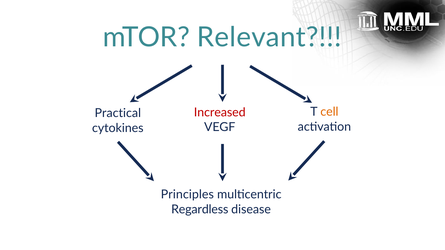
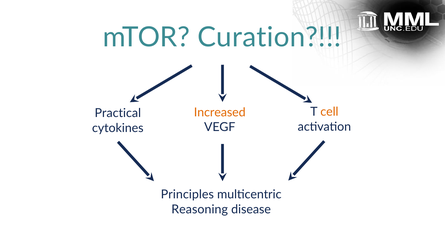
Relevant: Relevant -> Curation
Increased colour: red -> orange
Regardless: Regardless -> Reasoning
